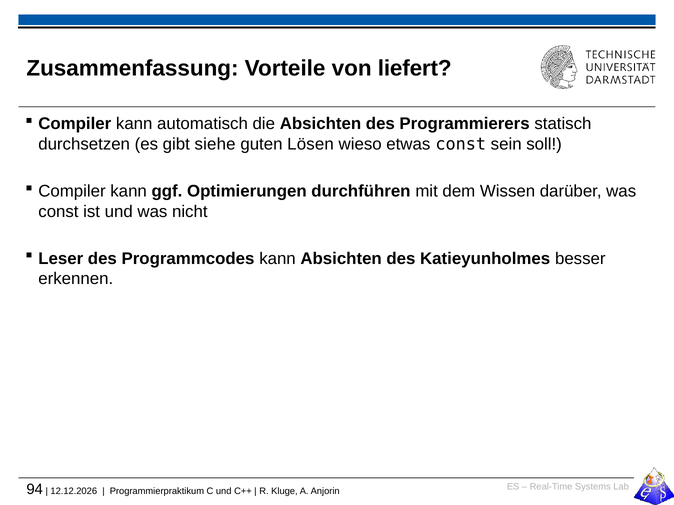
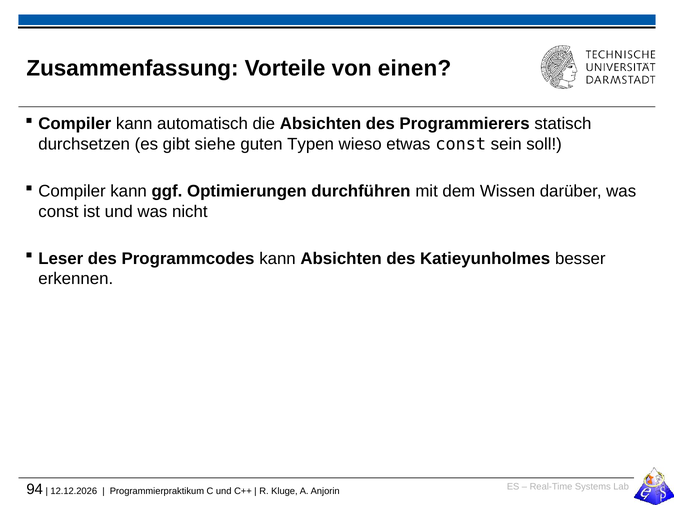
liefert: liefert -> einen
Lösen: Lösen -> Typen
